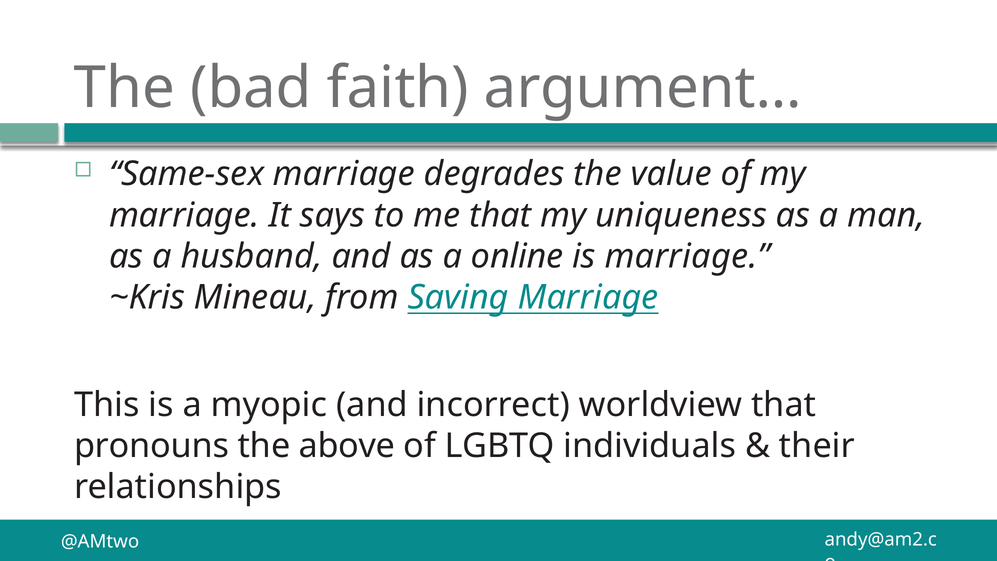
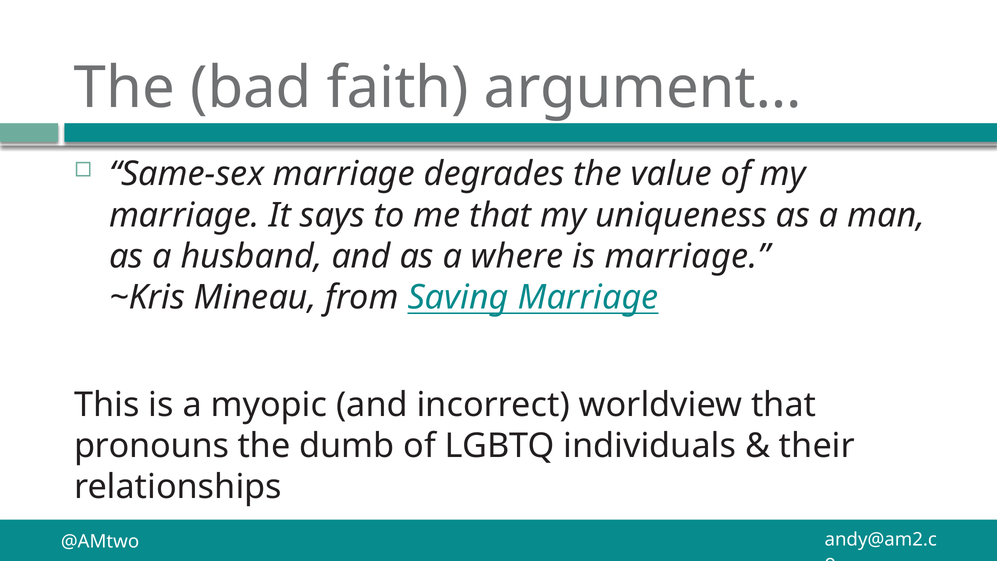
online: online -> where
above: above -> dumb
